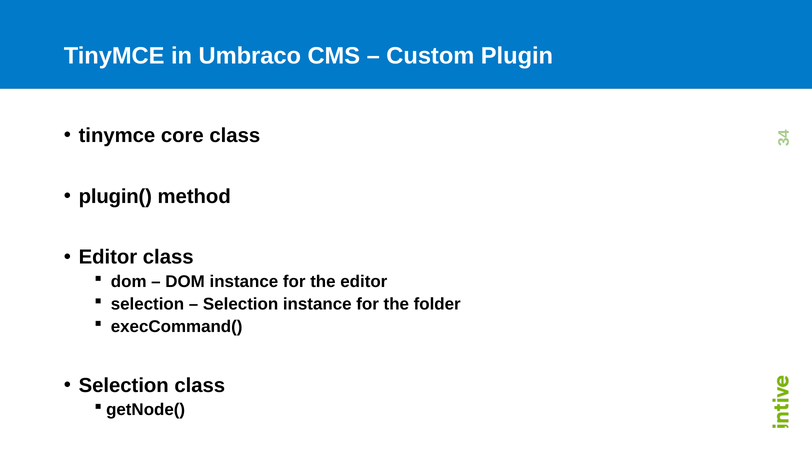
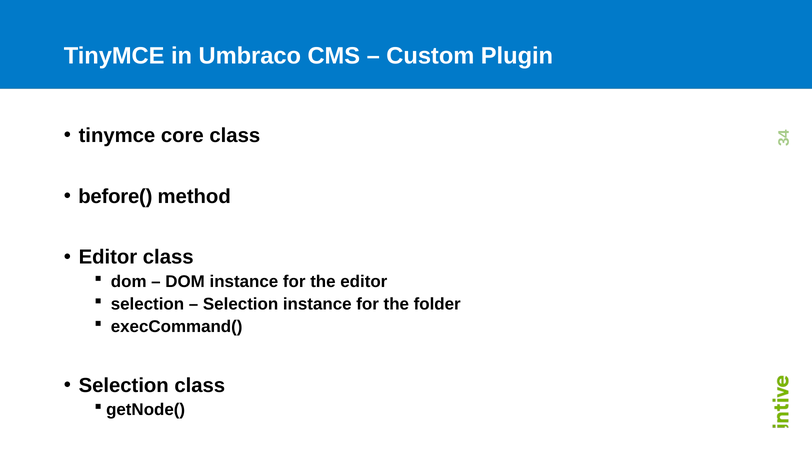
plugin(: plugin( -> before(
